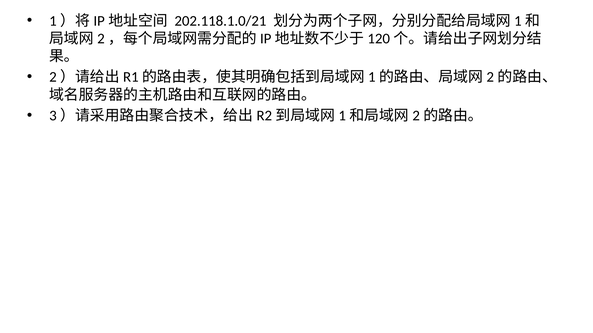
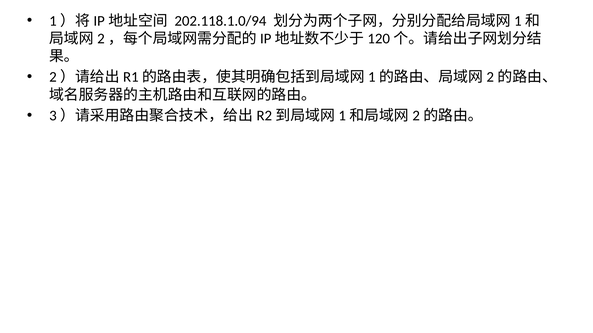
202.118.1.0/21: 202.118.1.0/21 -> 202.118.1.0/94
